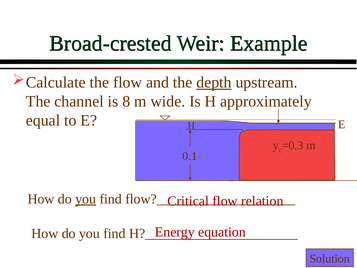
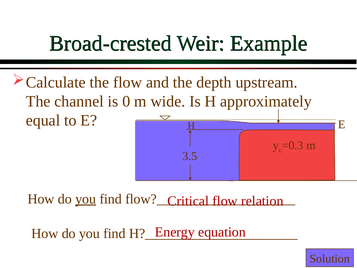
depth underline: present -> none
8: 8 -> 0
0.1: 0.1 -> 3.5
